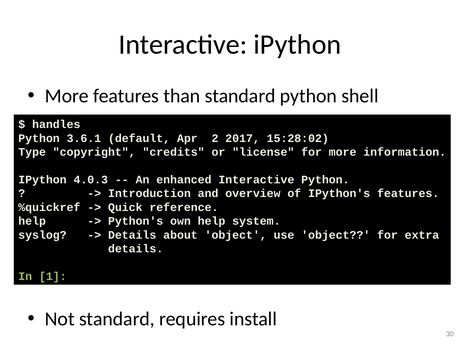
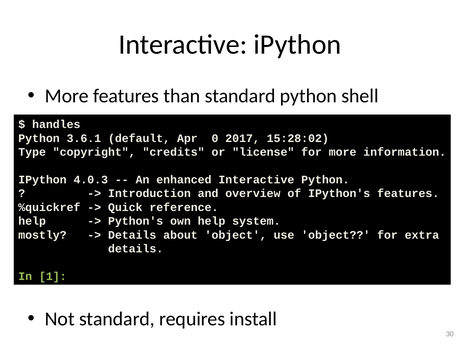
2: 2 -> 0
syslog: syslog -> mostly
